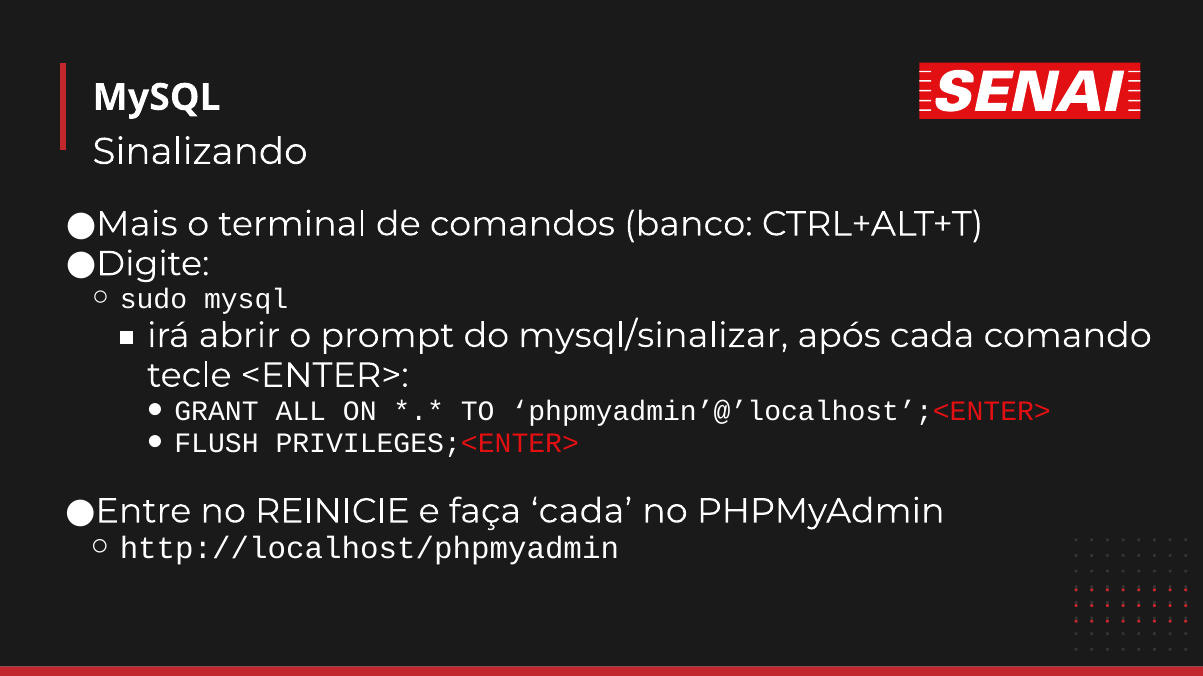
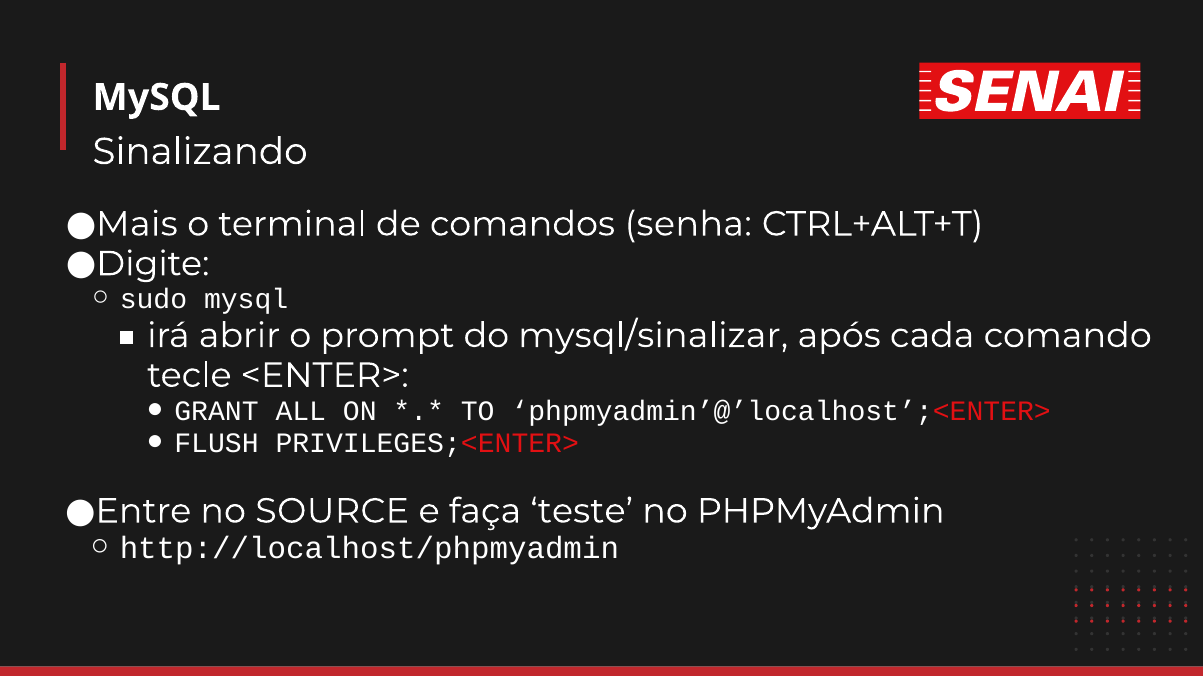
banco: banco -> senha
REINICIE: REINICIE -> SOURCE
faça cada: cada -> teste
